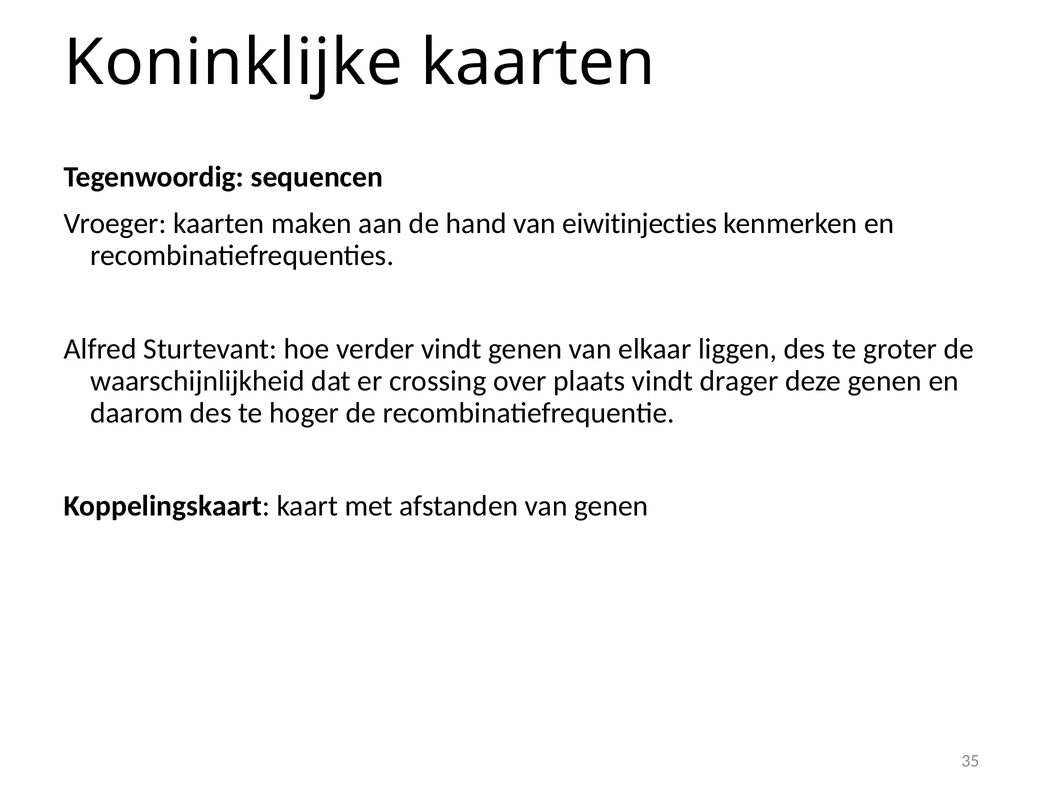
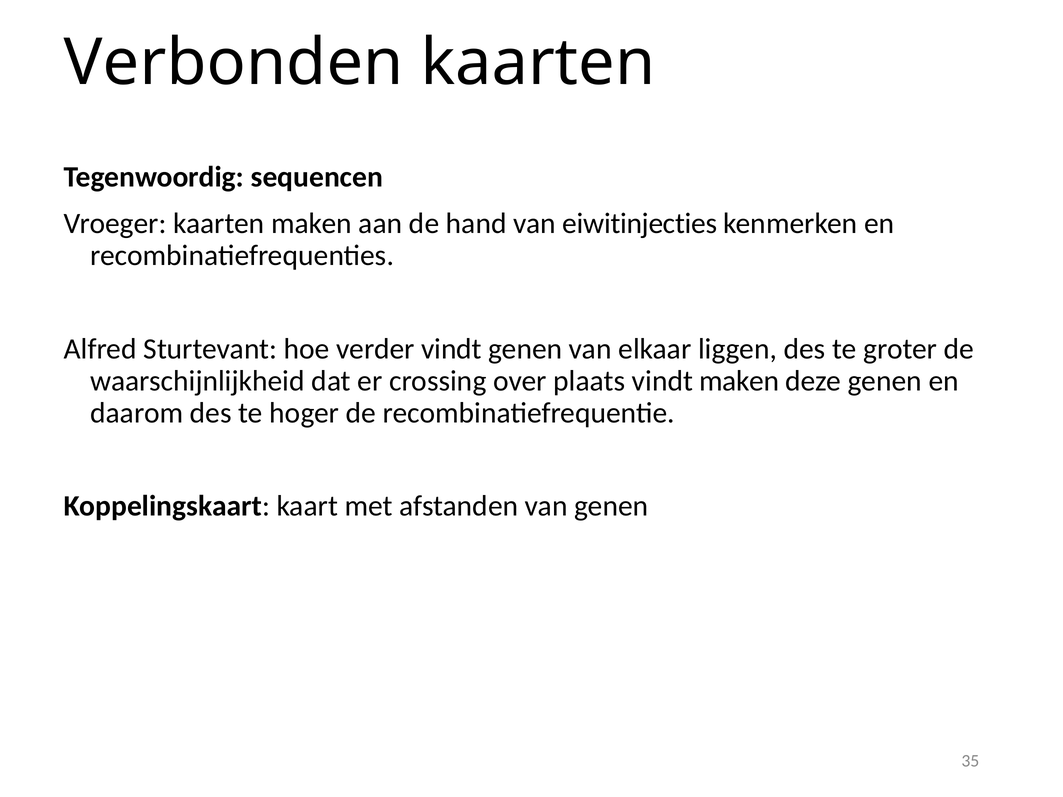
Koninklijke: Koninklijke -> Verbonden
vindt drager: drager -> maken
